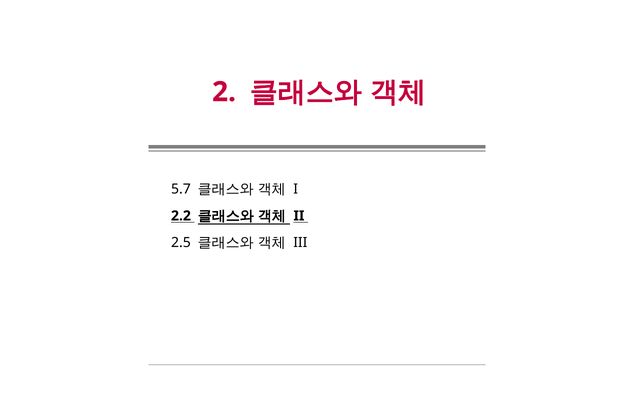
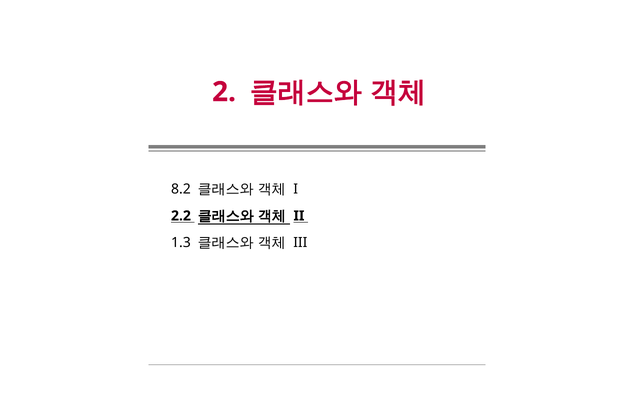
5.7: 5.7 -> 8.2
2.5: 2.5 -> 1.3
